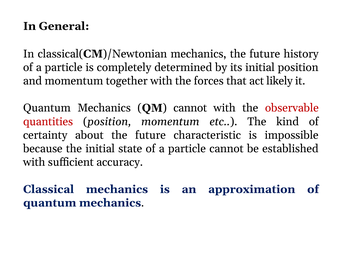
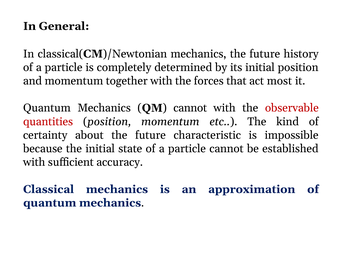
likely: likely -> most
